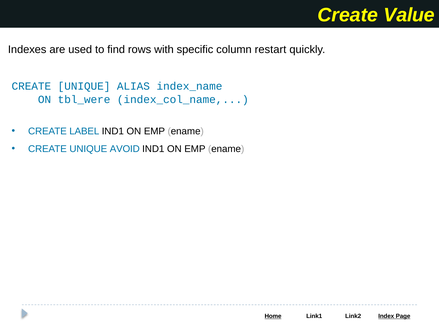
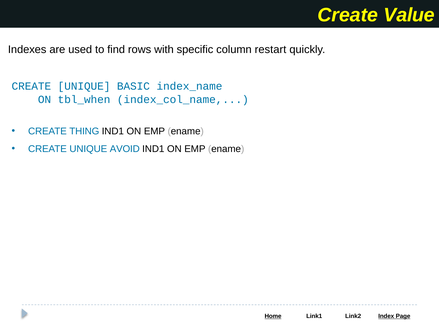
ALIAS: ALIAS -> BASIC
tbl_were: tbl_were -> tbl_when
LABEL: LABEL -> THING
